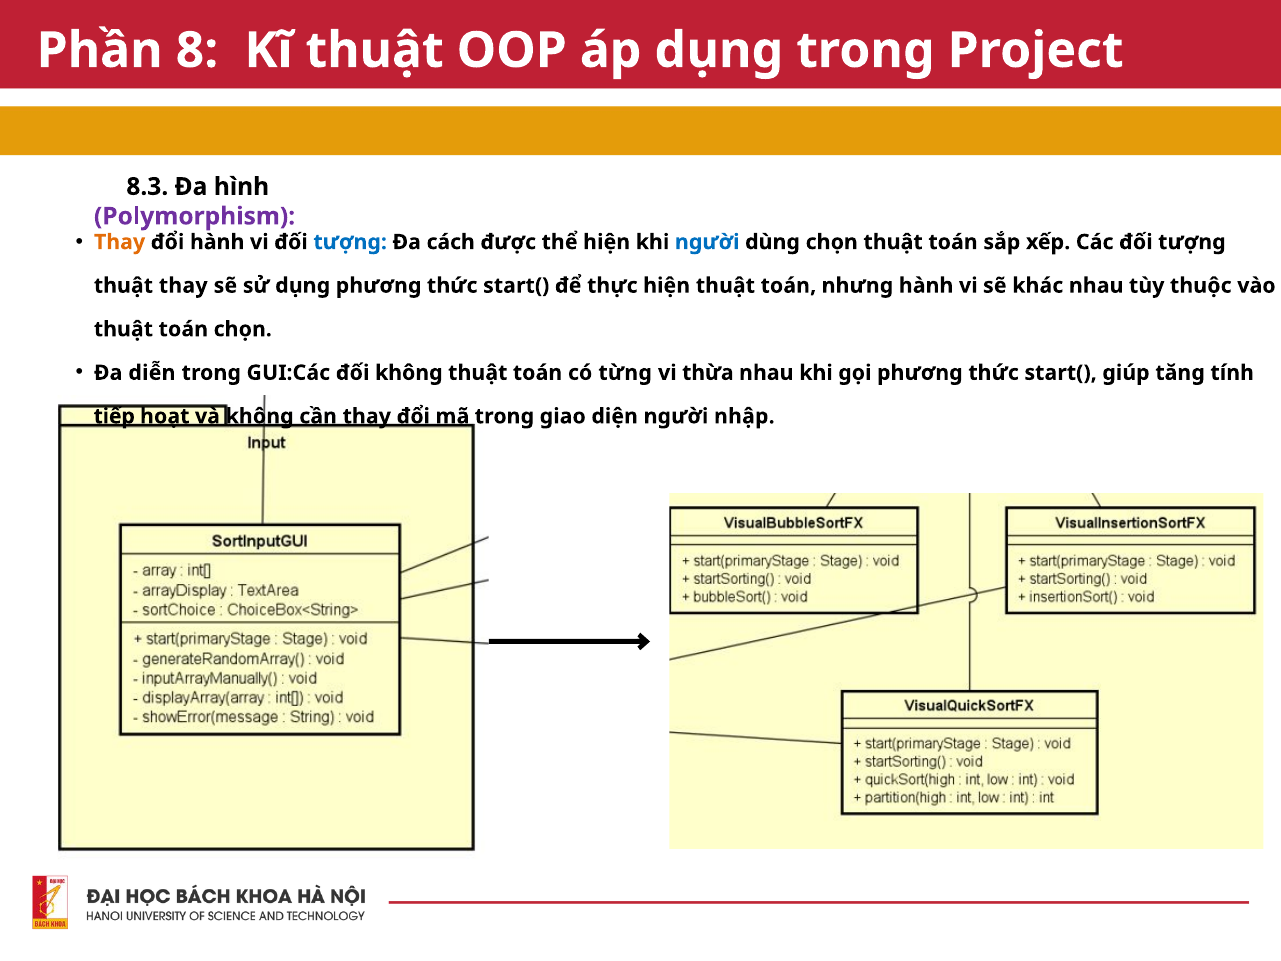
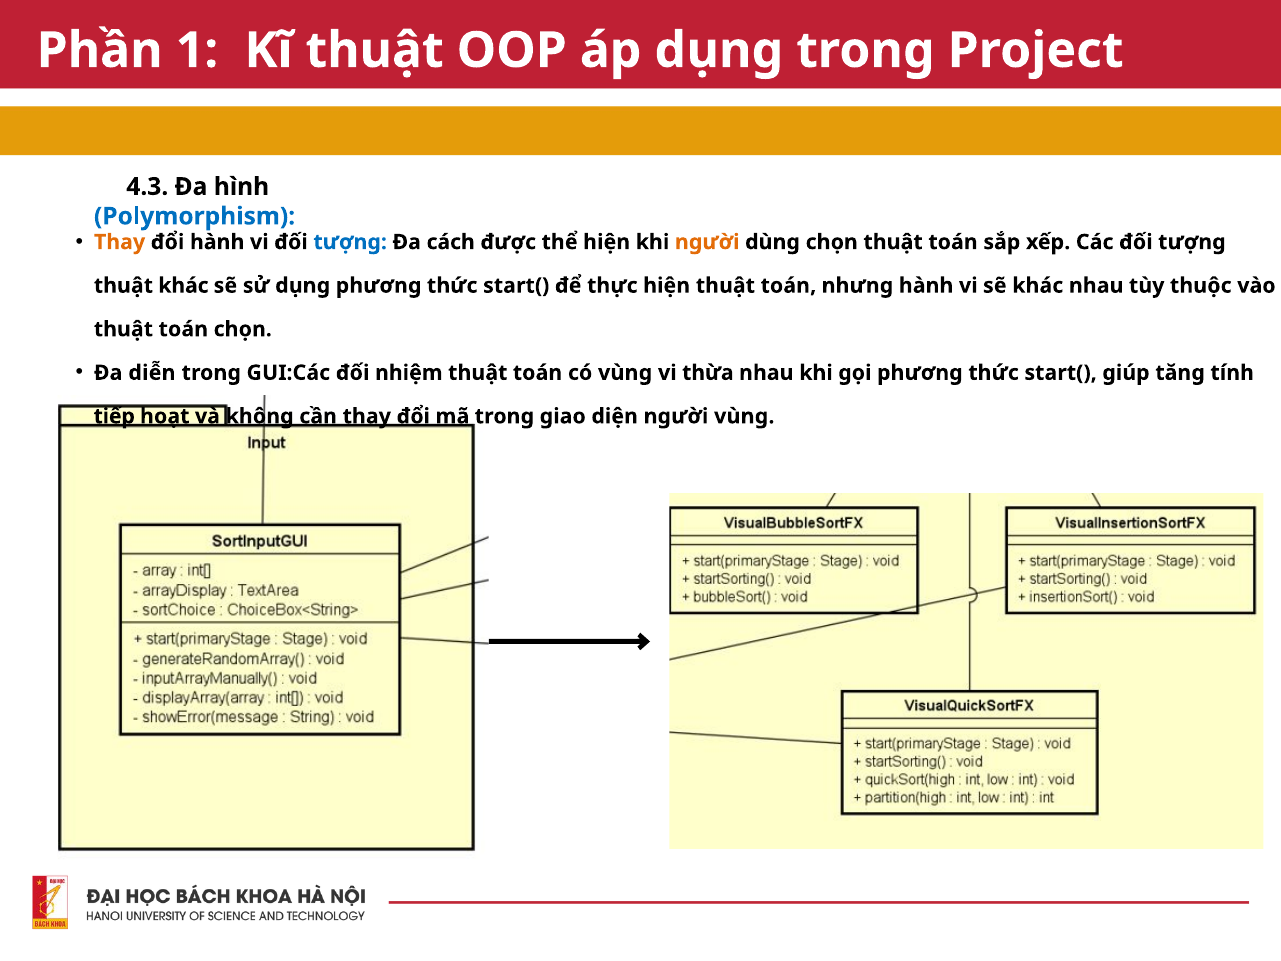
8: 8 -> 1
8.3: 8.3 -> 4.3
Polymorphism colour: purple -> blue
người at (707, 242) colour: blue -> orange
thay at (183, 286): thay -> khác
đối không: không -> nhiệm
có từng: từng -> vùng
người nhập: nhập -> vùng
